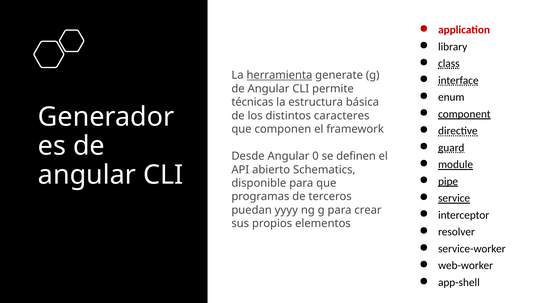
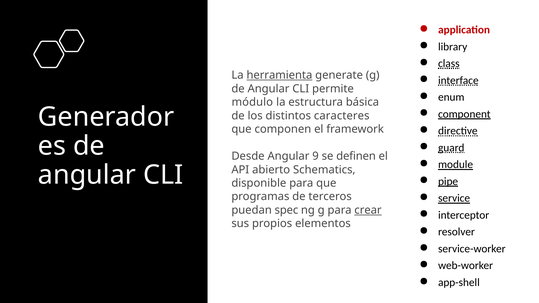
técnicas: técnicas -> módulo
0: 0 -> 9
yyyy: yyyy -> spec
crear underline: none -> present
